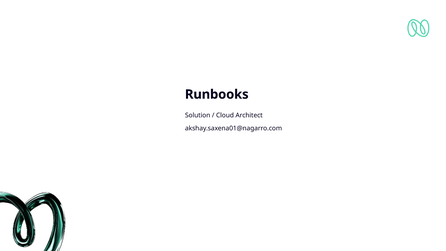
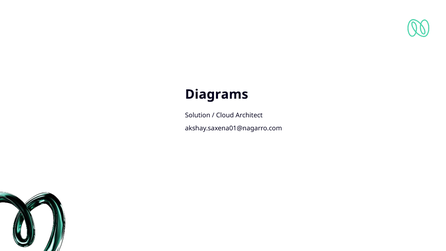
Runbooks: Runbooks -> Diagrams
